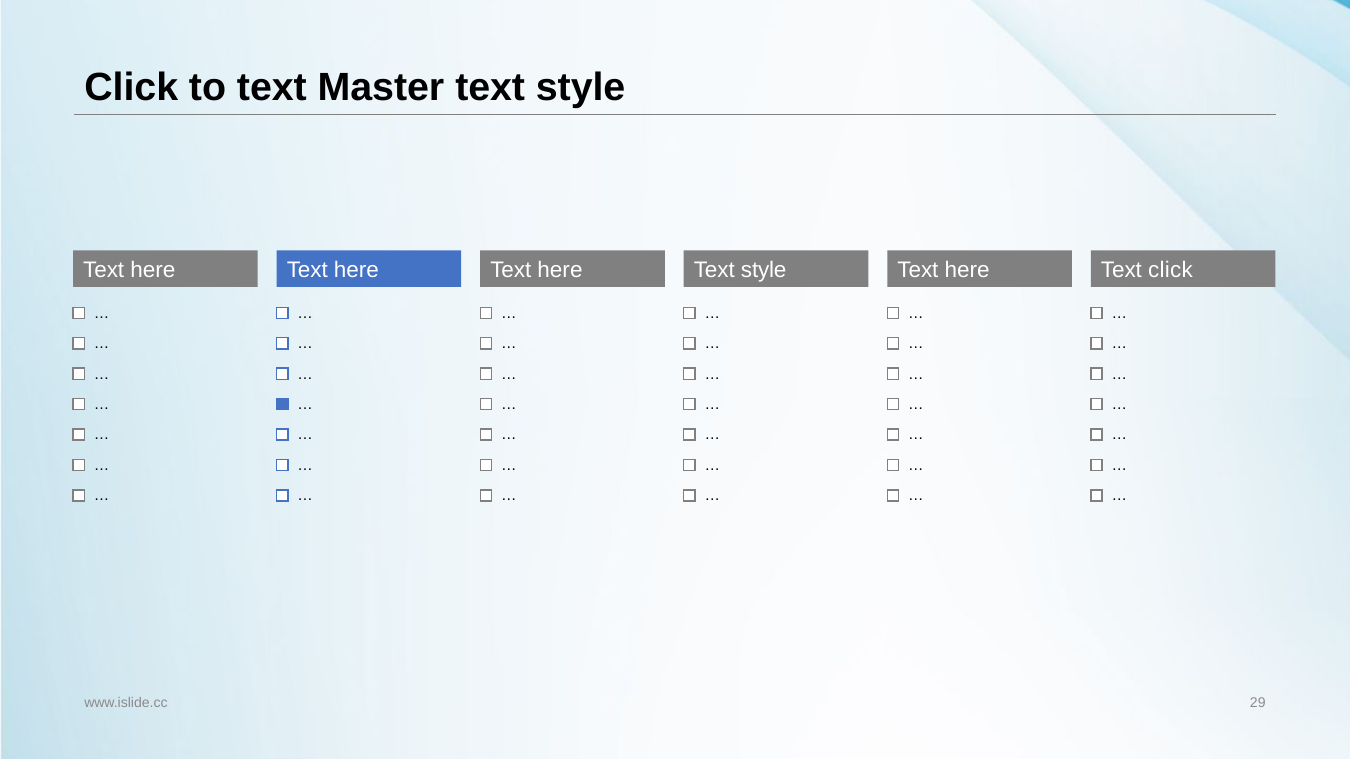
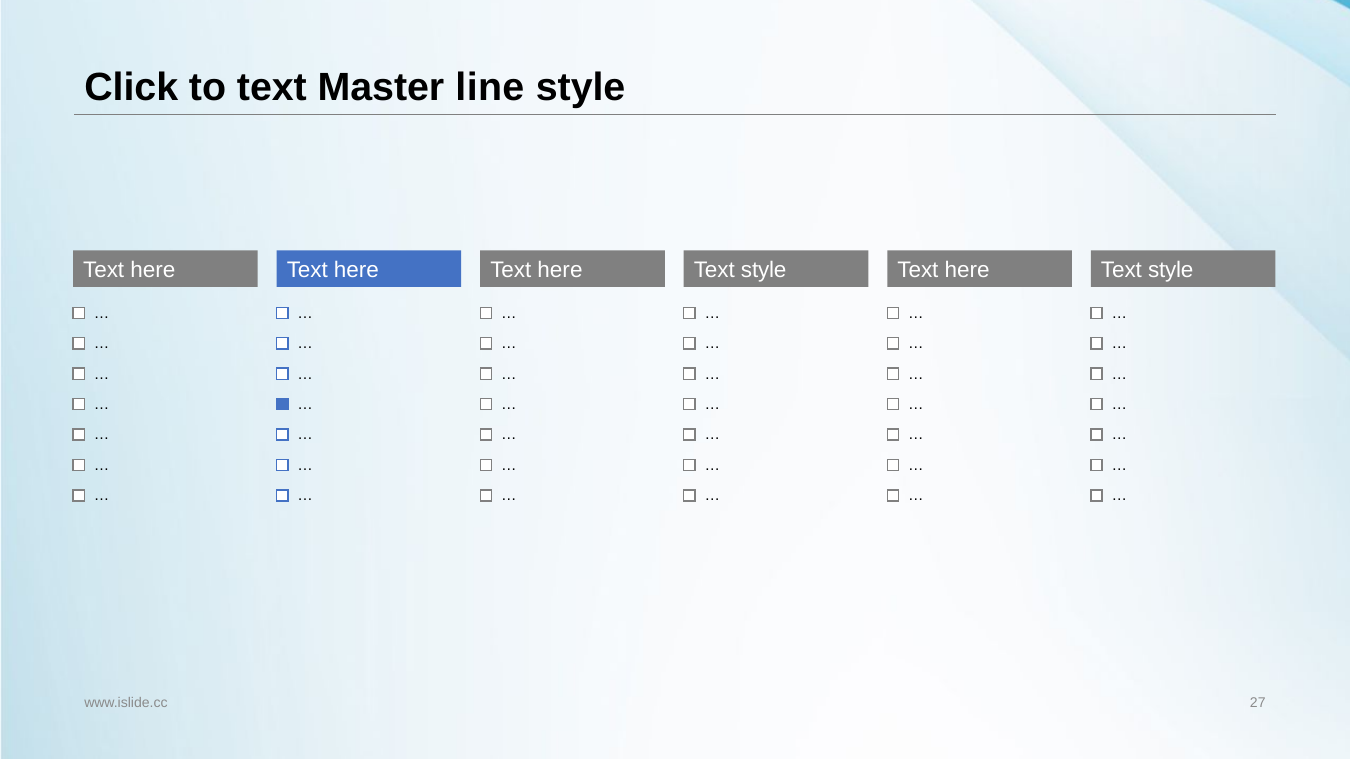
Master text: text -> line
click at (1171, 271): click -> style
29: 29 -> 27
